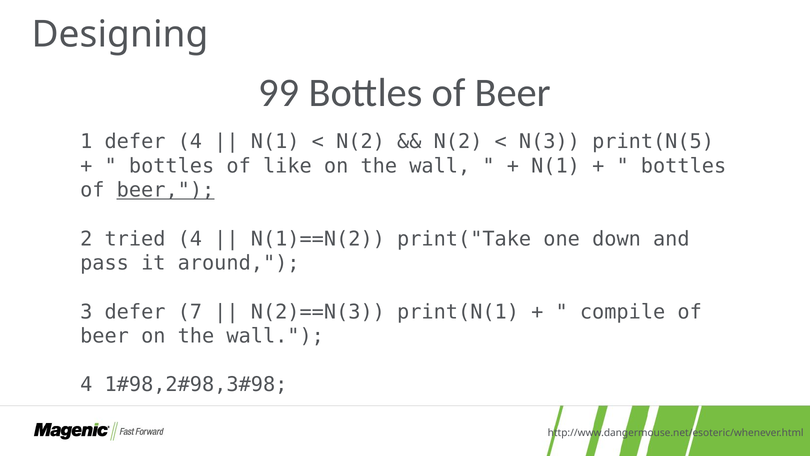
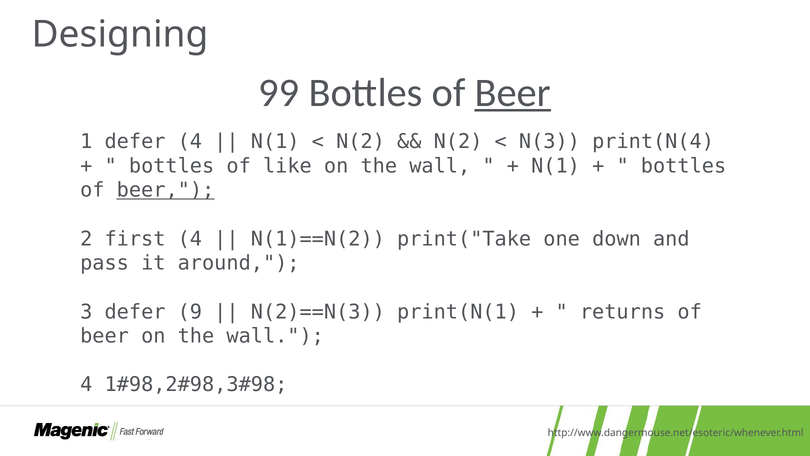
Beer at (513, 93) underline: none -> present
print(N(5: print(N(5 -> print(N(4
tried: tried -> first
7: 7 -> 9
compile: compile -> returns
